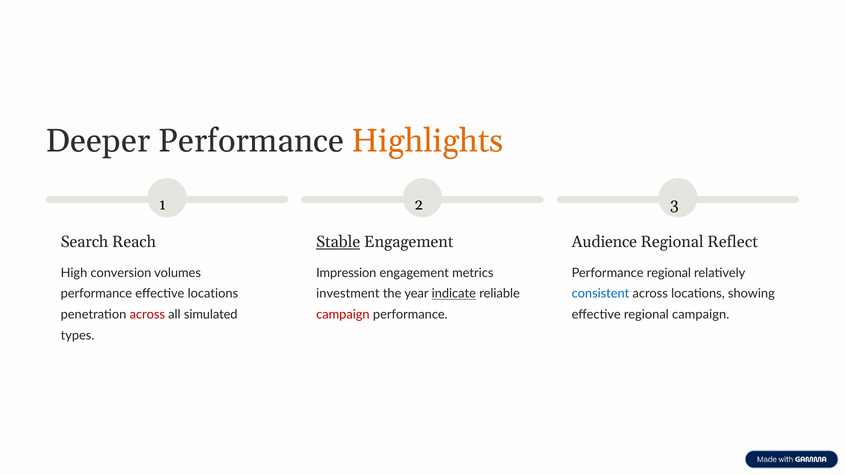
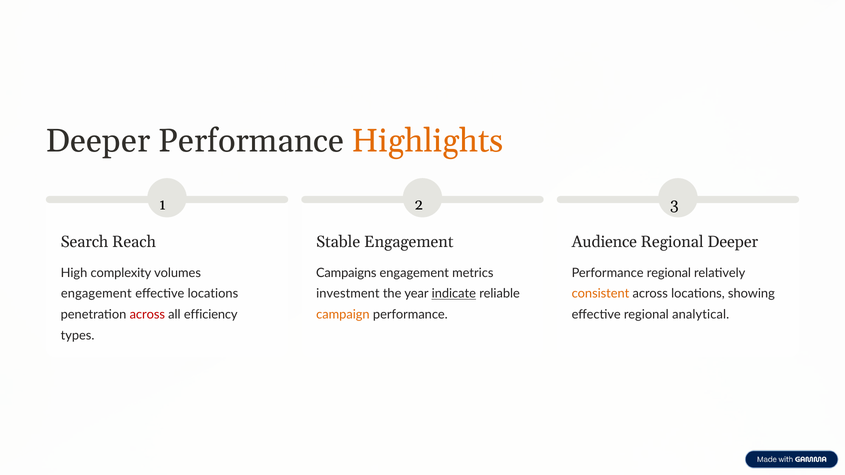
Stable underline: present -> none
Regional Reflect: Reflect -> Deeper
conversion: conversion -> complexity
Impression: Impression -> Campaigns
performance at (96, 294): performance -> engagement
consistent colour: blue -> orange
simulated: simulated -> efficiency
campaign at (343, 315) colour: red -> orange
regional campaign: campaign -> analytical
